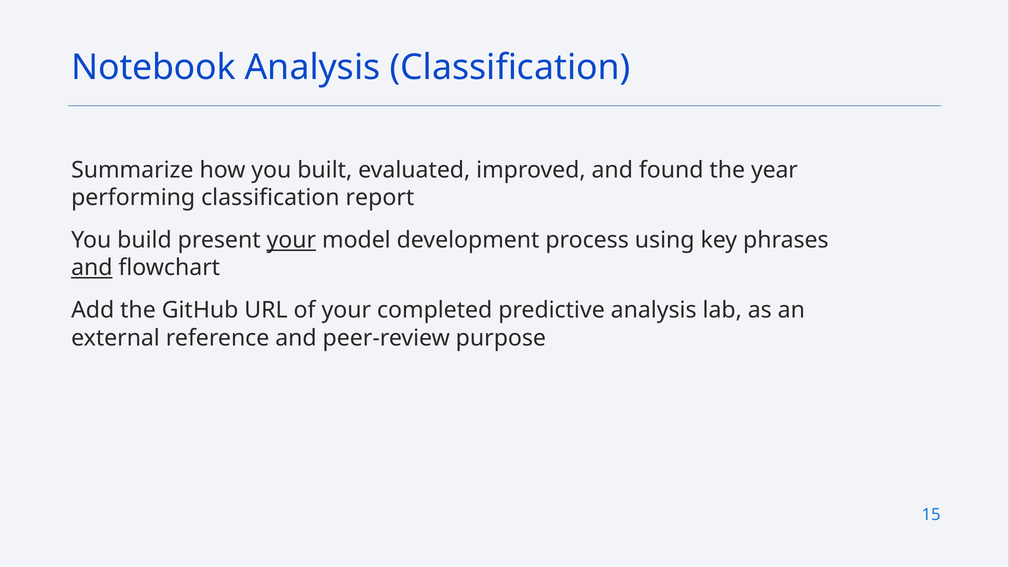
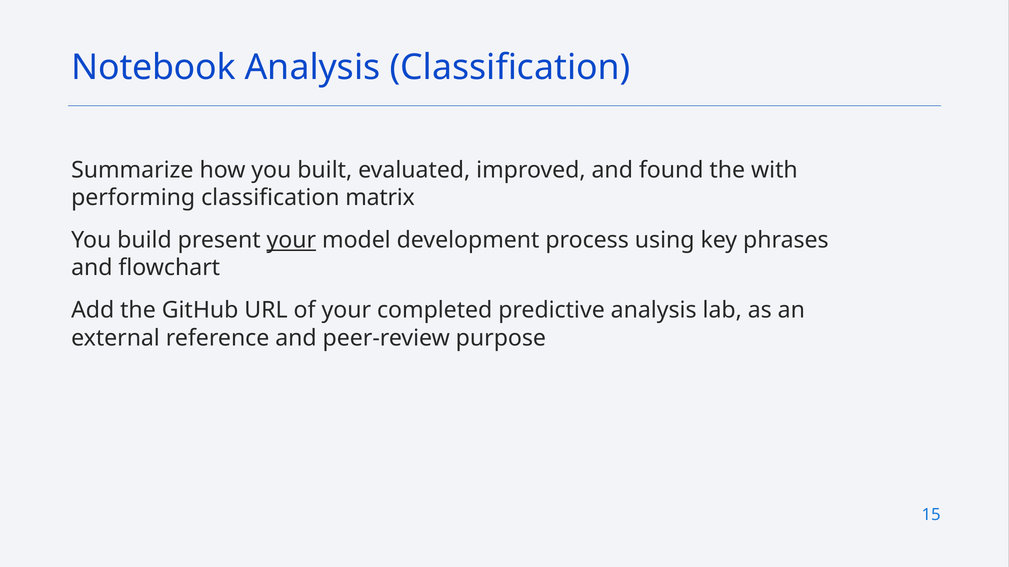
year: year -> with
report: report -> matrix
and at (92, 268) underline: present -> none
